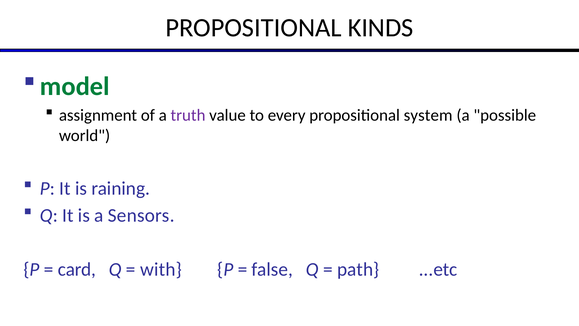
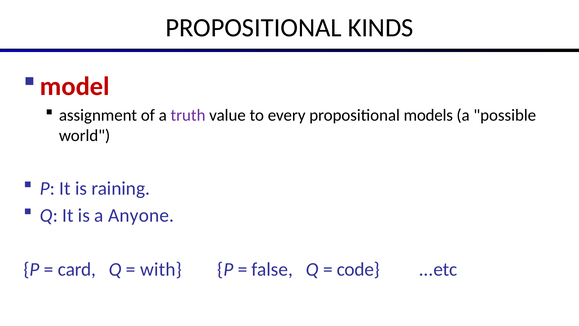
model colour: green -> red
system: system -> models
Sensors: Sensors -> Anyone
path: path -> code
